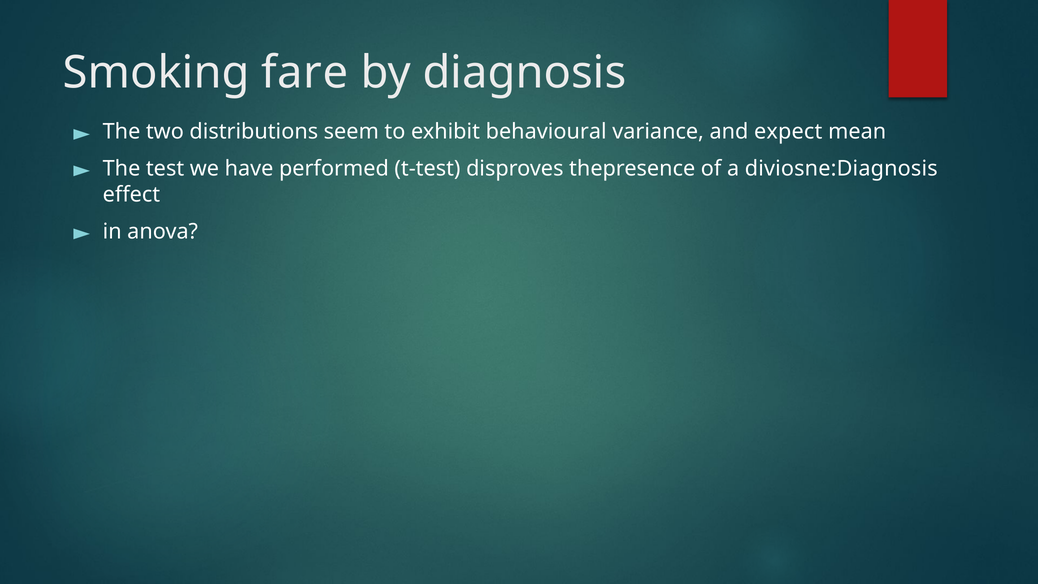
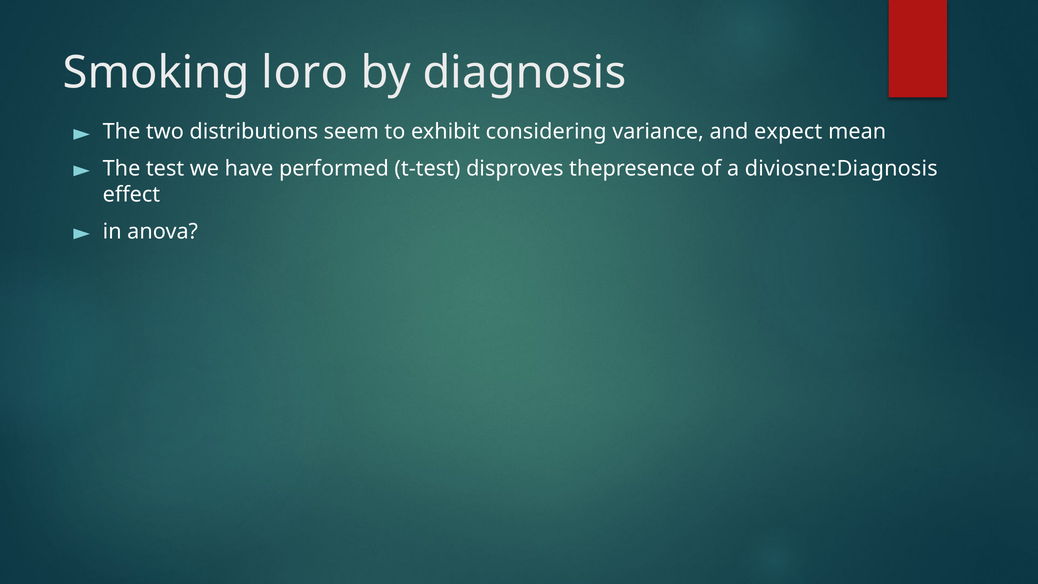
fare: fare -> loro
behavioural: behavioural -> considering
